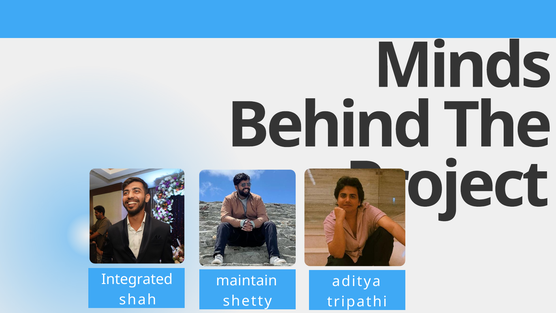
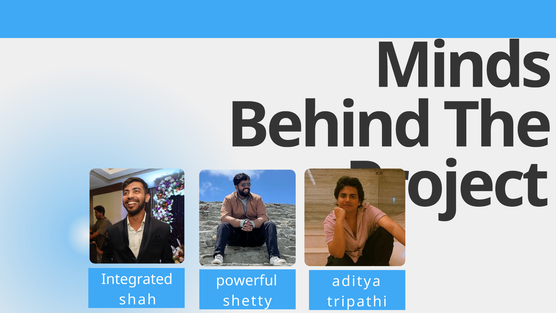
maintain: maintain -> powerful
